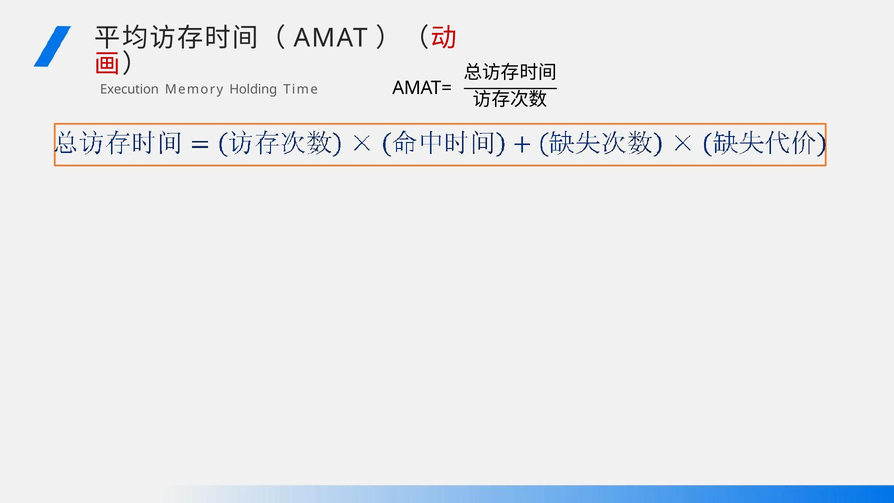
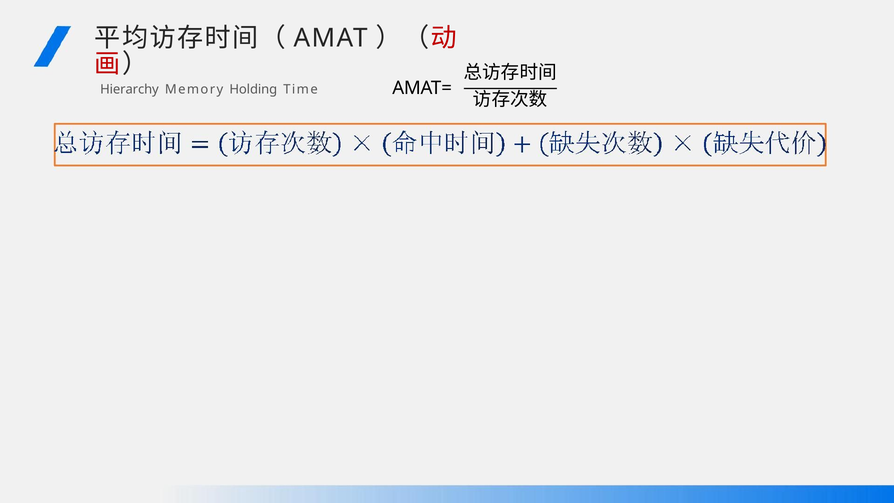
Execution: Execution -> Hierarchy
